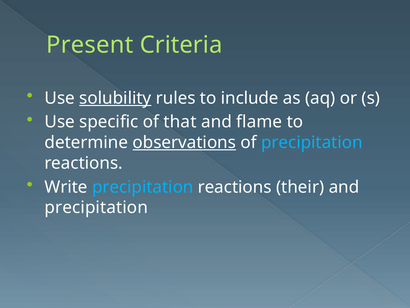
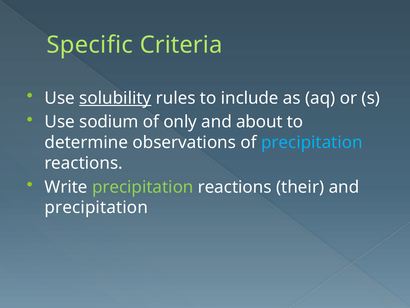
Present: Present -> Specific
specific: specific -> sodium
that: that -> only
flame: flame -> about
observations underline: present -> none
precipitation at (143, 187) colour: light blue -> light green
